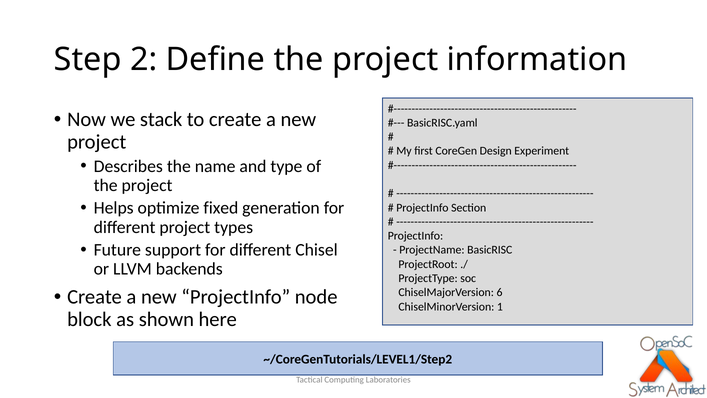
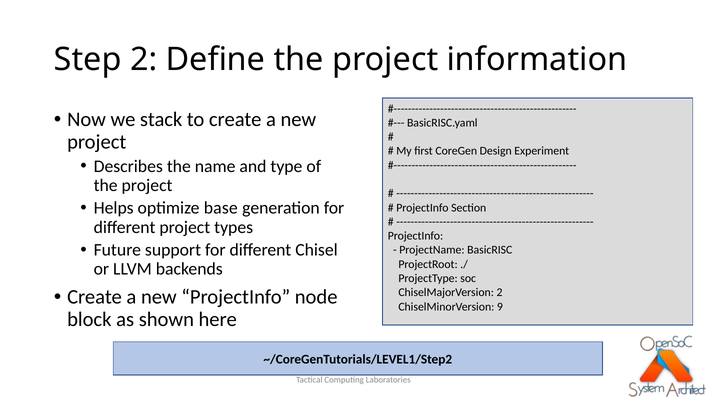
fixed: fixed -> base
ChiselMajorVersion 6: 6 -> 2
1: 1 -> 9
